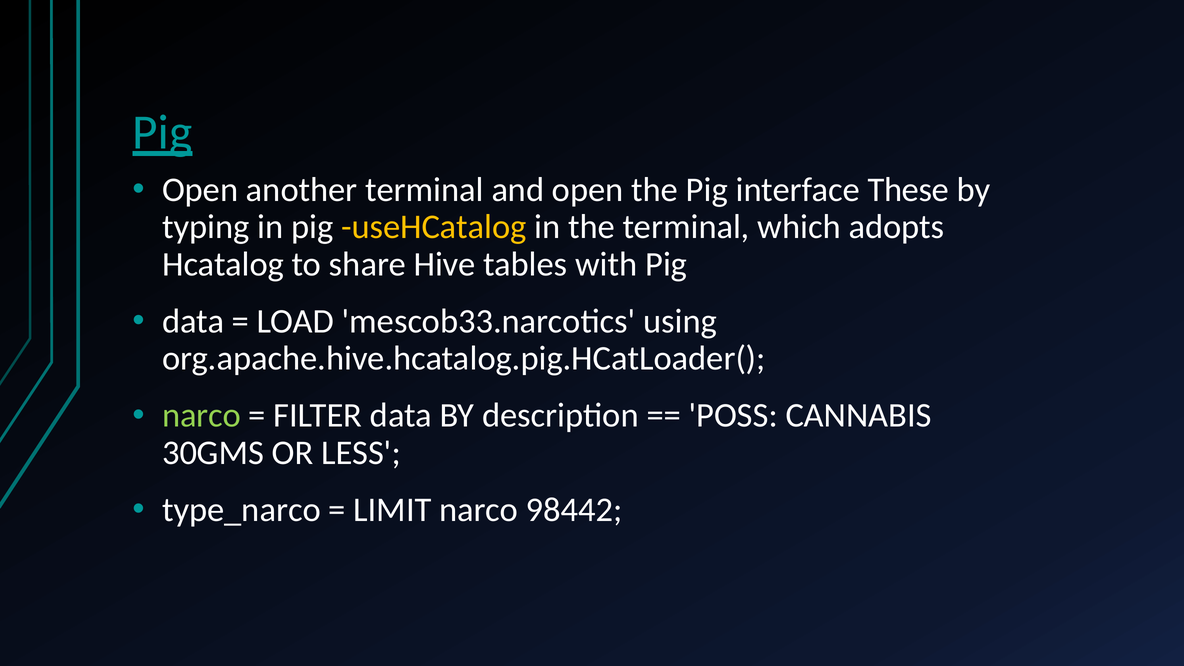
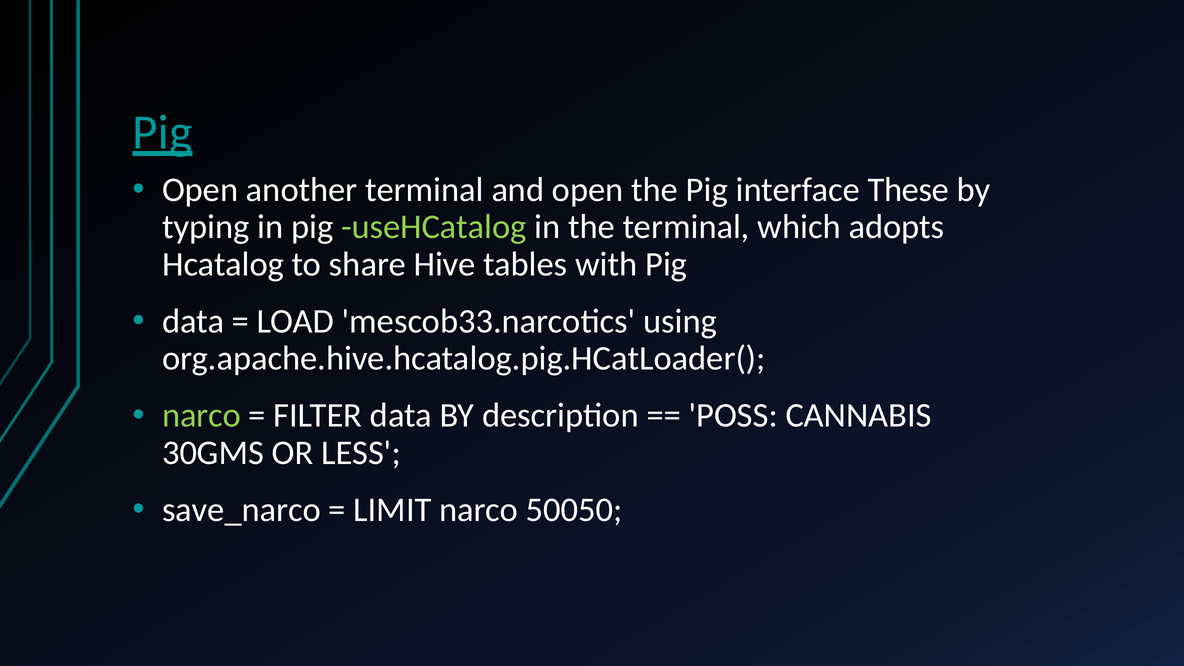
useHCatalog colour: yellow -> light green
type_narco: type_narco -> save_narco
98442: 98442 -> 50050
